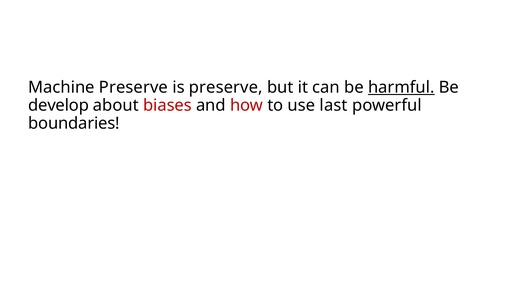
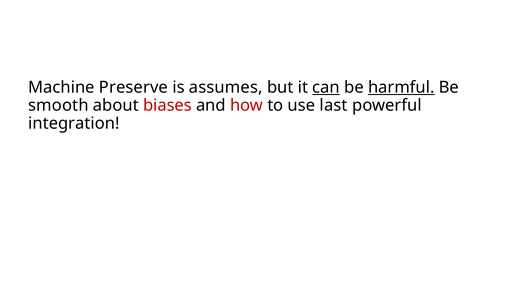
is preserve: preserve -> assumes
can underline: none -> present
develop: develop -> smooth
boundaries: boundaries -> integration
